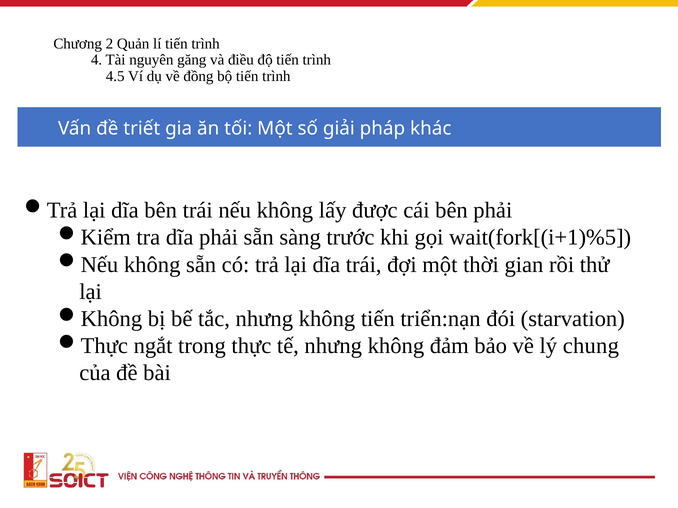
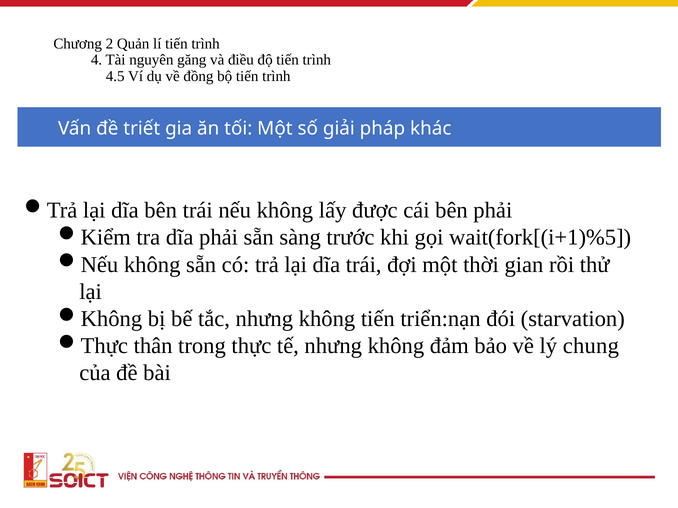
ngắt: ngắt -> thân
